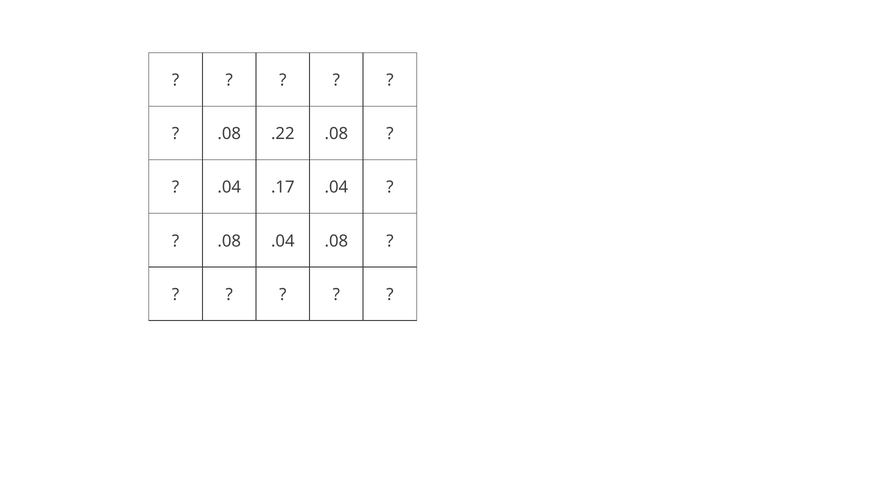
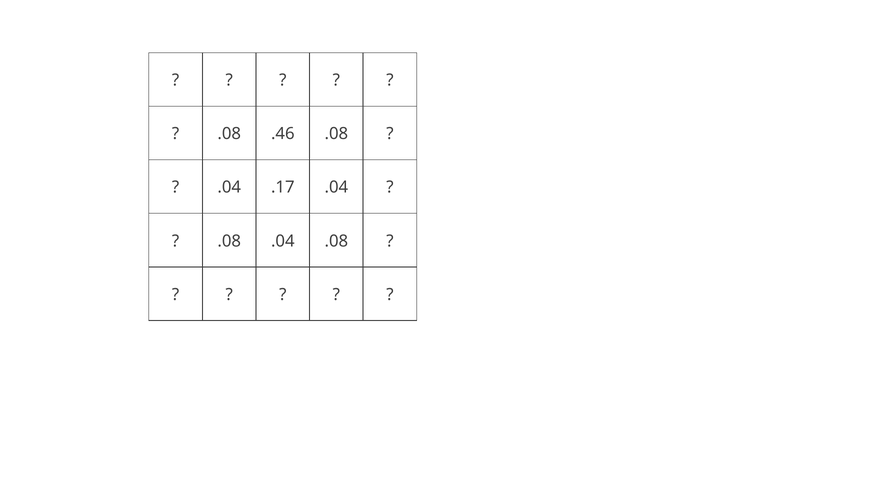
.22: .22 -> .46
